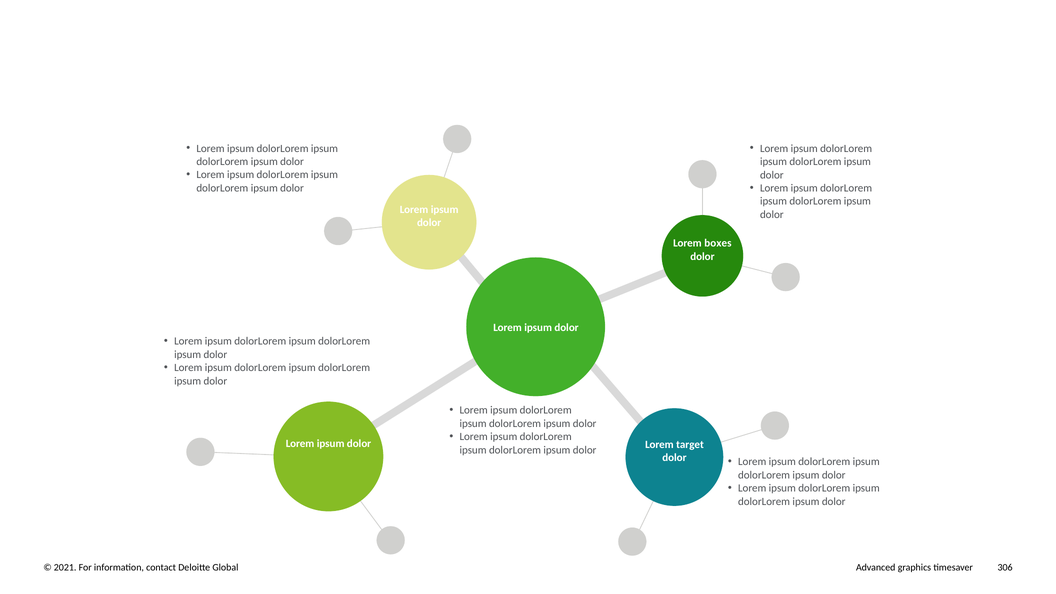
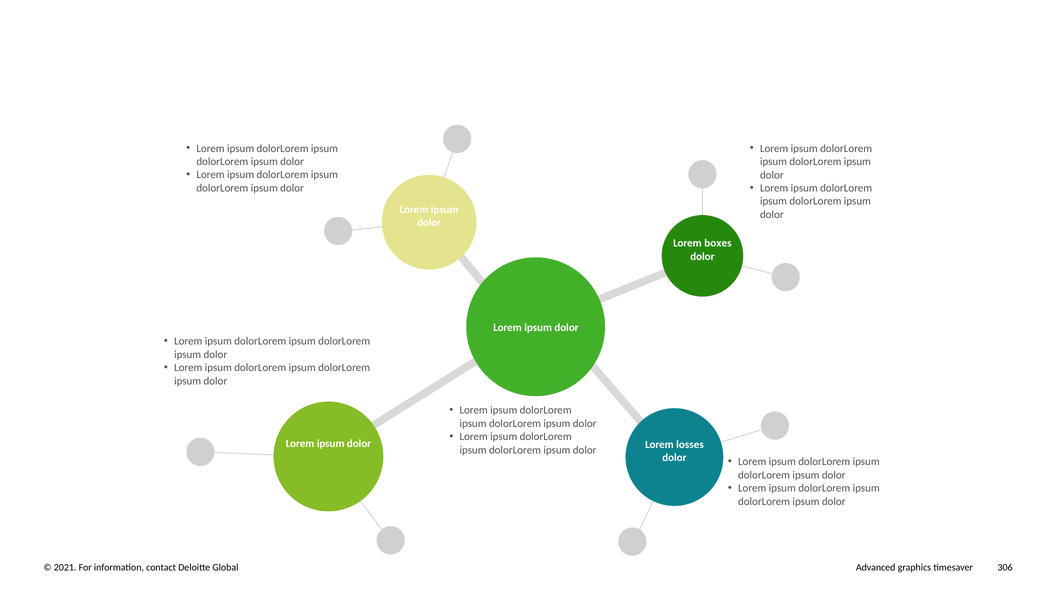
target: target -> losses
